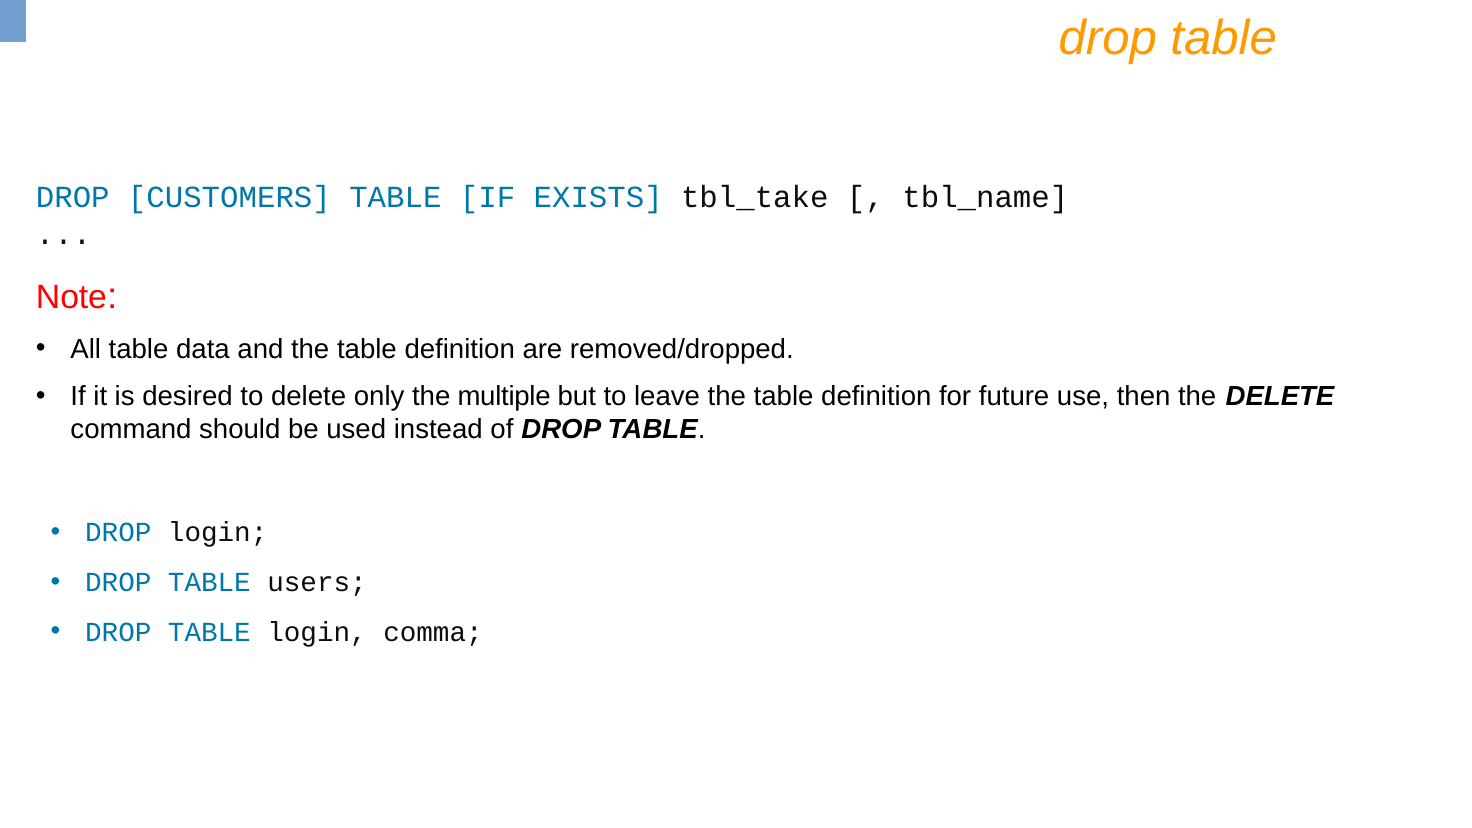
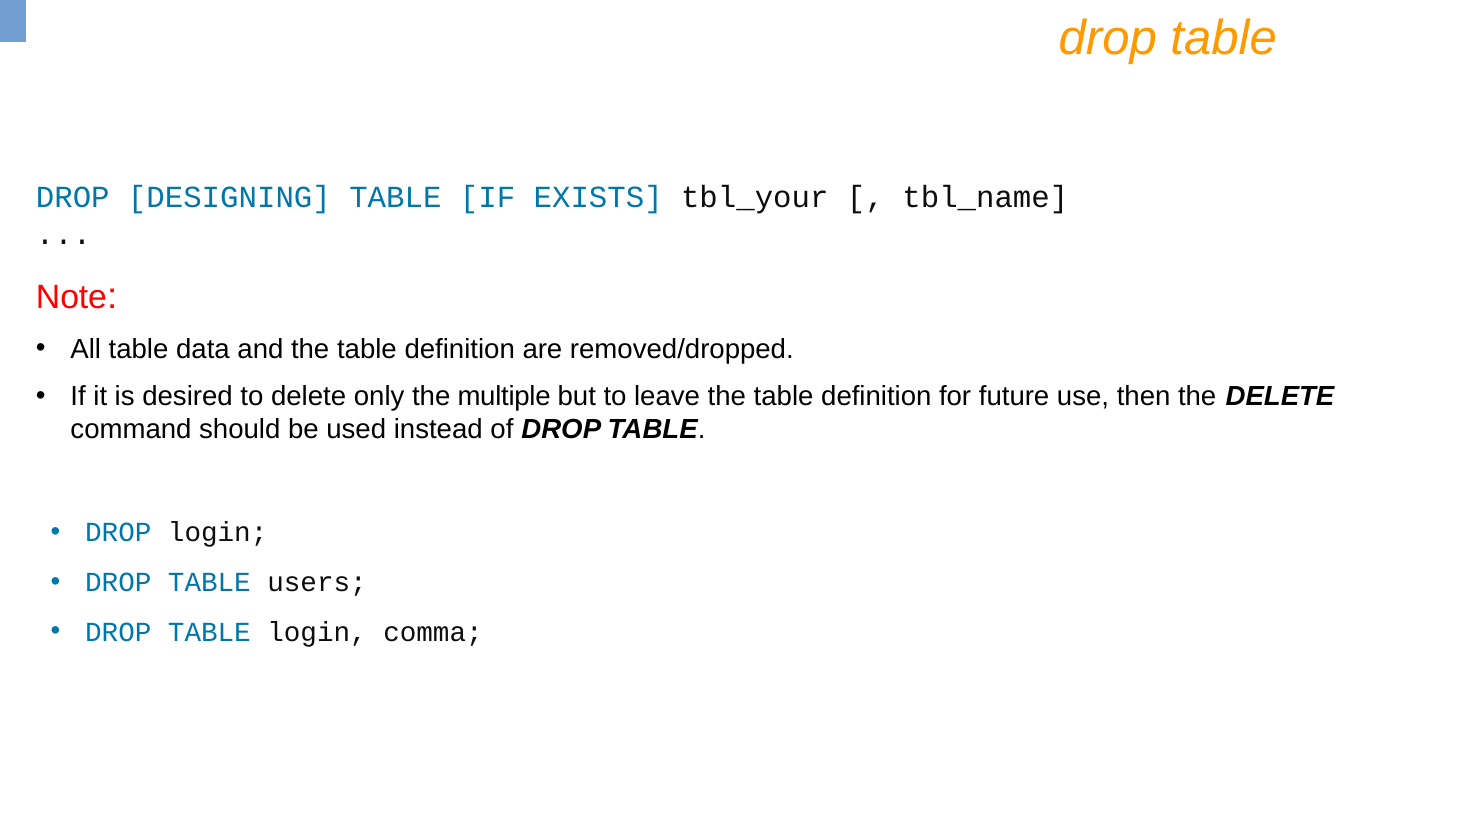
CUSTOMERS: CUSTOMERS -> DESIGNING
tbl_take: tbl_take -> tbl_your
